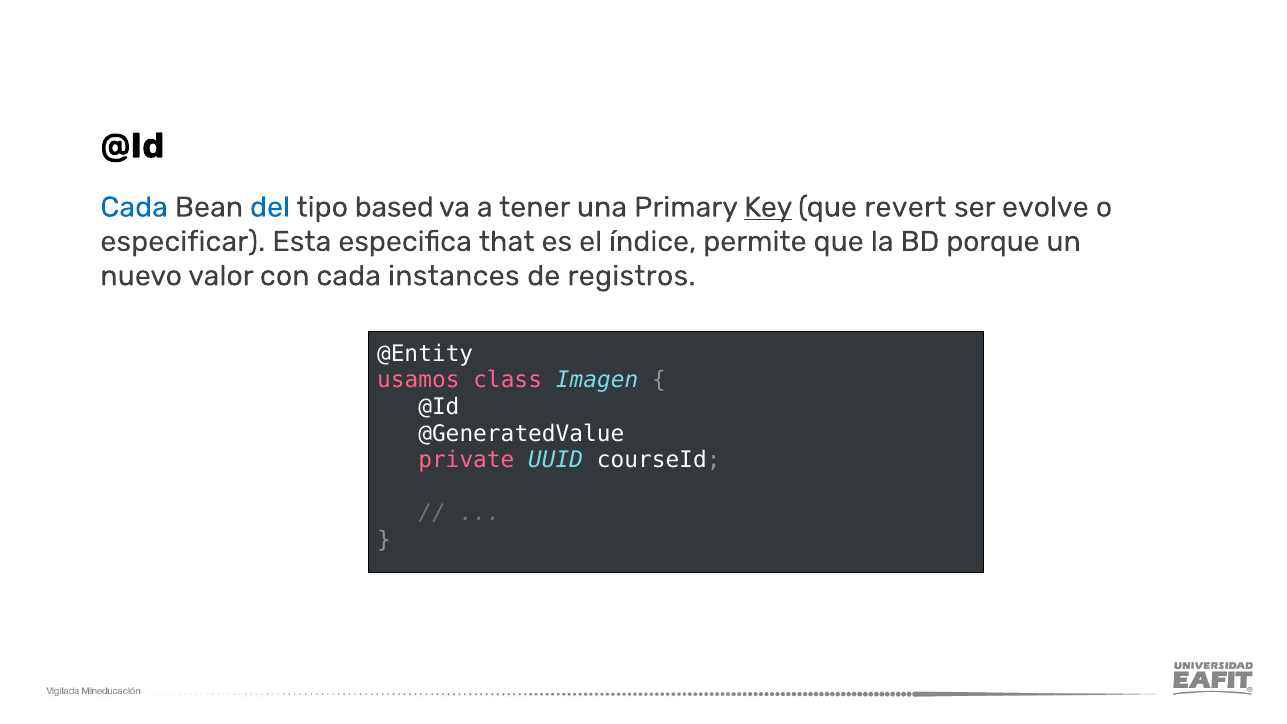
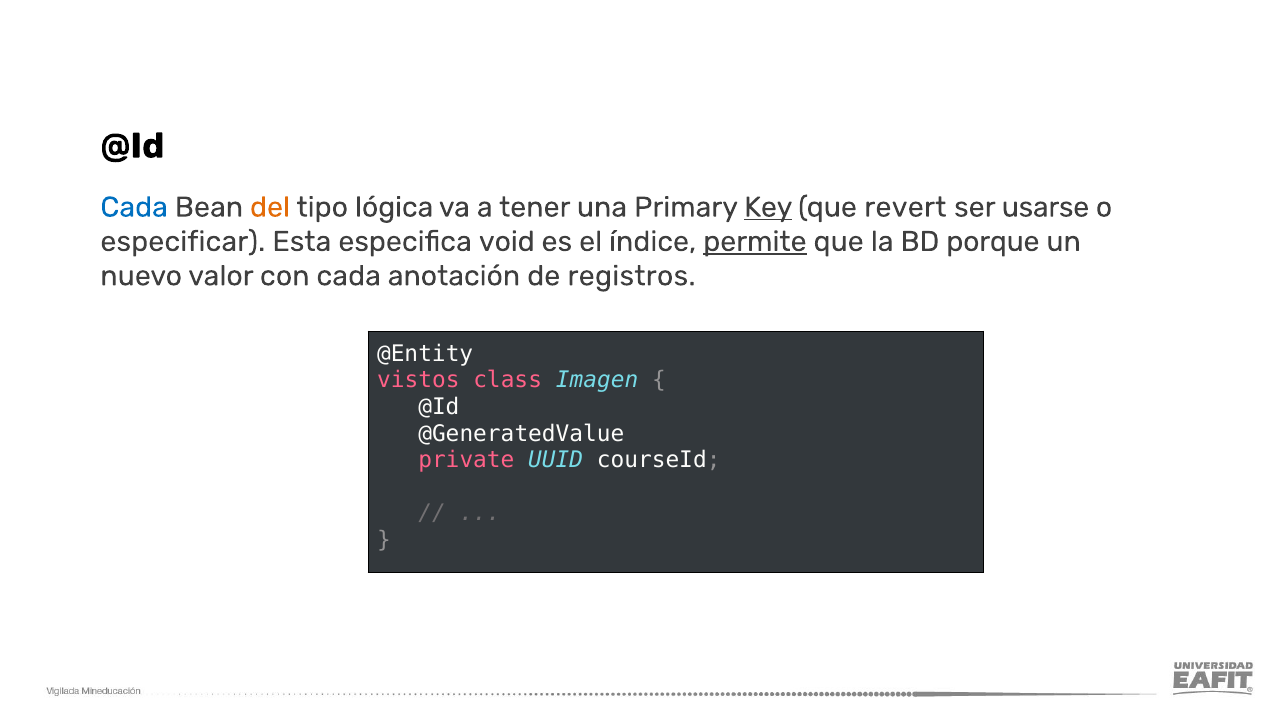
del colour: blue -> orange
based: based -> lógica
evolve: evolve -> usarse
that: that -> void
permite underline: none -> present
instances: instances -> anotación
usamos: usamos -> vistos
